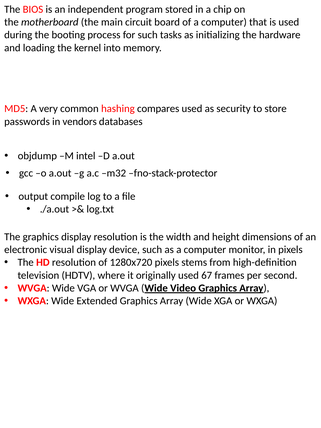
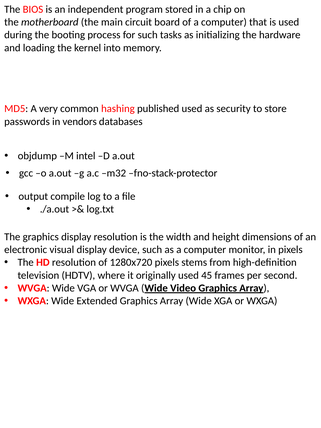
compares: compares -> published
67: 67 -> 45
